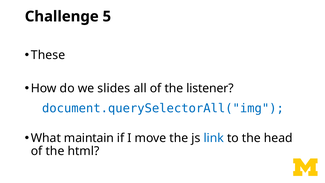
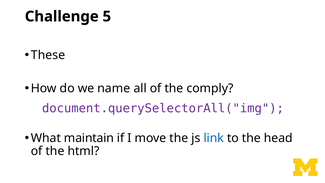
slides: slides -> name
listener: listener -> comply
document.querySelectorAll("img colour: blue -> purple
